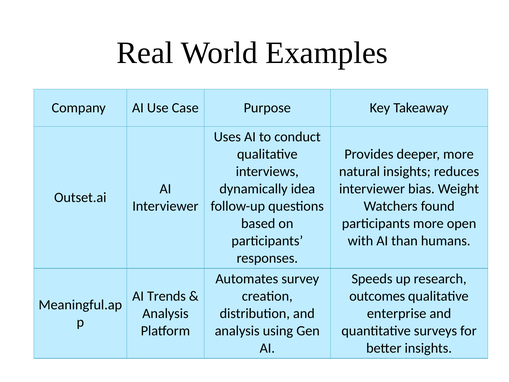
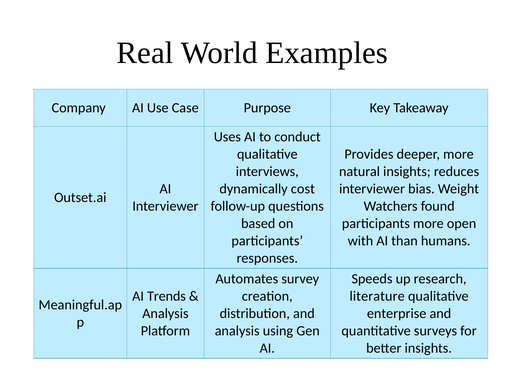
idea: idea -> cost
outcomes: outcomes -> literature
